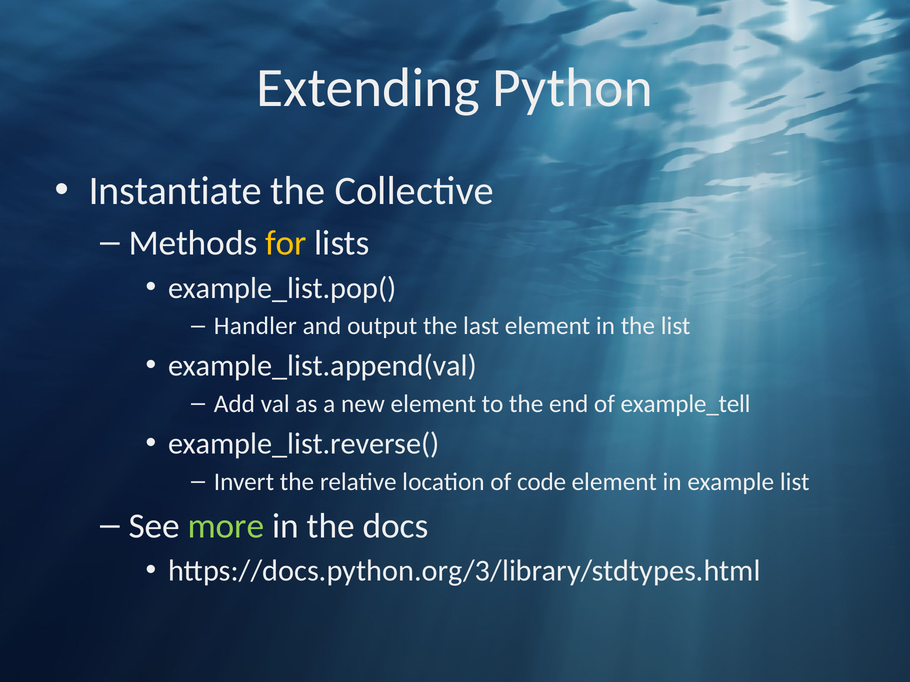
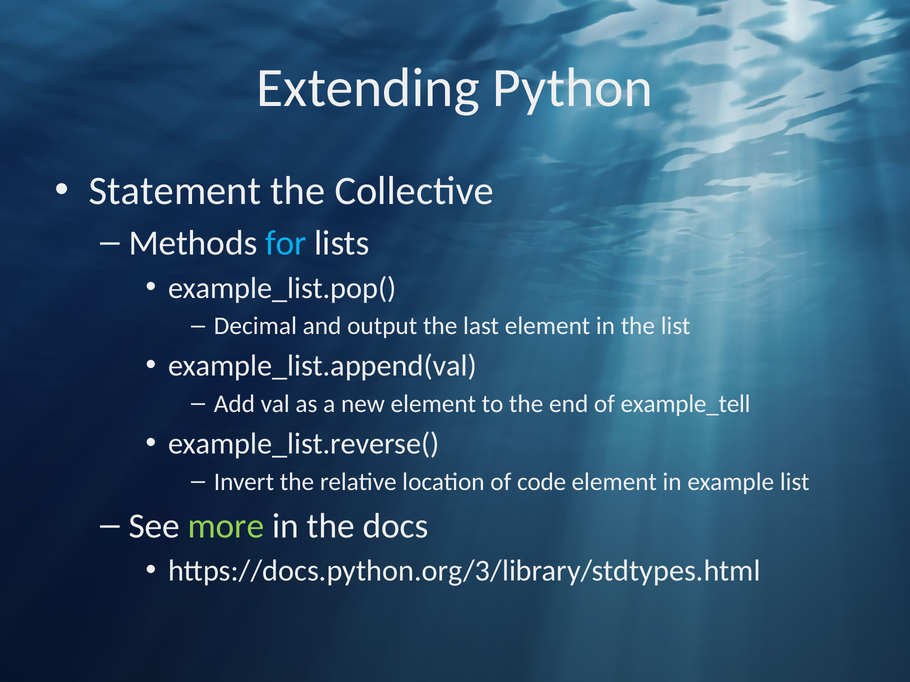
Instantiate: Instantiate -> Statement
for colour: yellow -> light blue
Handler: Handler -> Decimal
